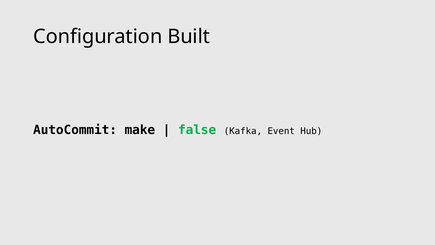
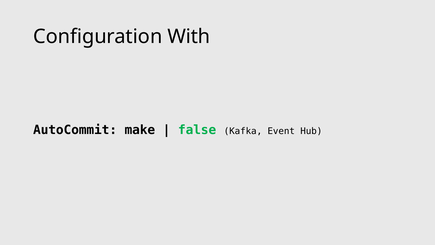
Built: Built -> With
